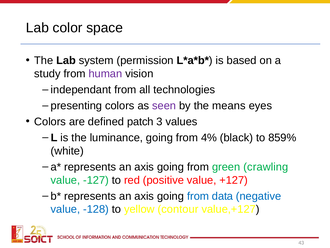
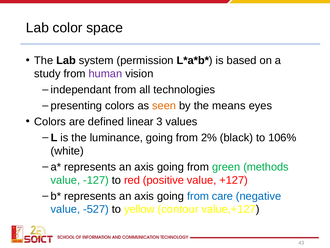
seen colour: purple -> orange
patch: patch -> linear
4%: 4% -> 2%
859%: 859% -> 106%
crawling: crawling -> methods
data: data -> care
-128: -128 -> -527
